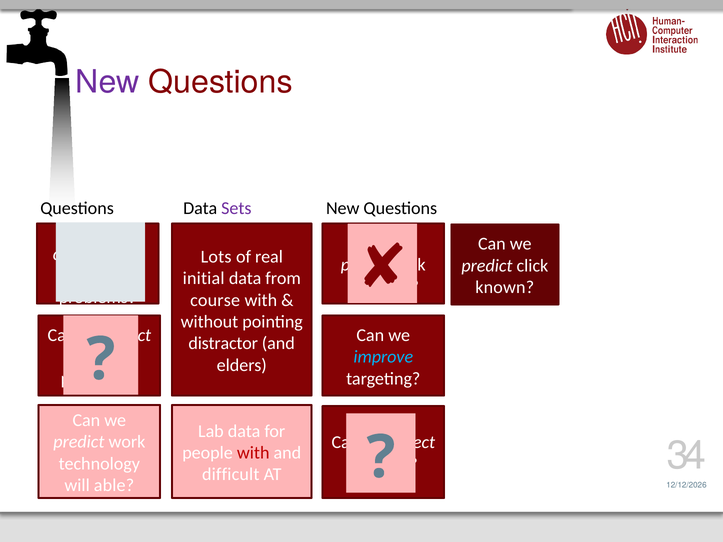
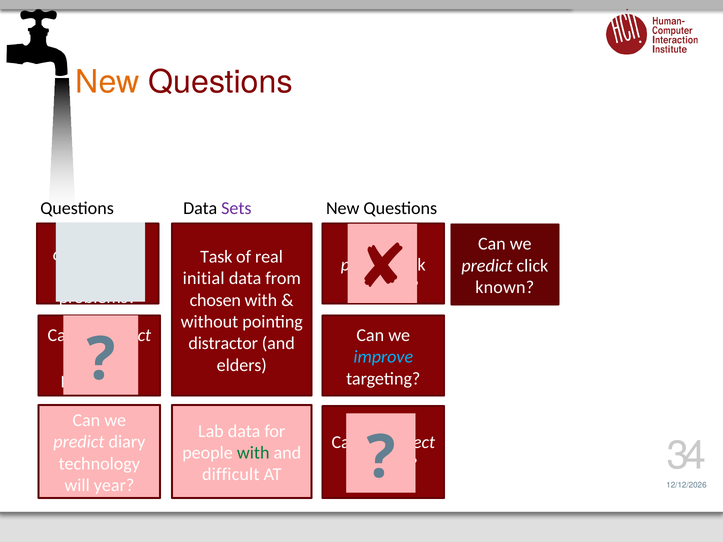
New at (107, 82) colour: purple -> orange
Lots at (216, 257): Lots -> Task
course: course -> chosen
work: work -> diary
with at (253, 453) colour: red -> green
able: able -> year
